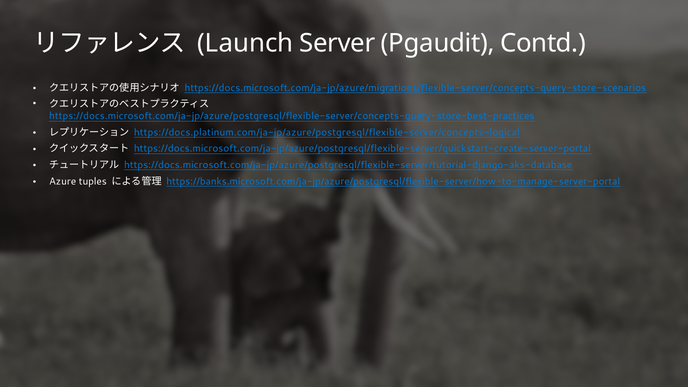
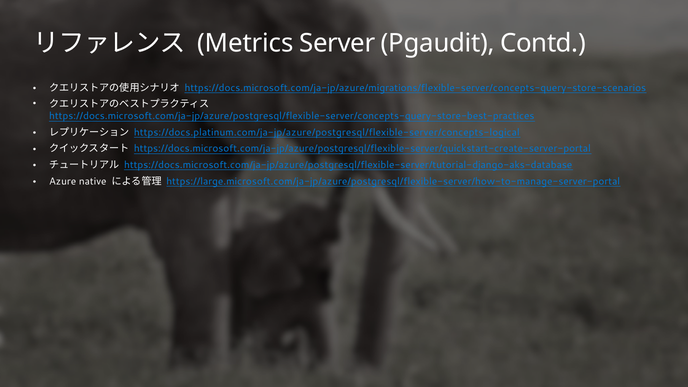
Launch: Launch -> Metrics
tuples: tuples -> native
https://banks.microsoft.com/ja-jp/azure/postgresql/flexible-server/how-to-manage-server-portal: https://banks.microsoft.com/ja-jp/azure/postgresql/flexible-server/how-to-manage-server-portal -> https://large.microsoft.com/ja-jp/azure/postgresql/flexible-server/how-to-manage-server-portal
